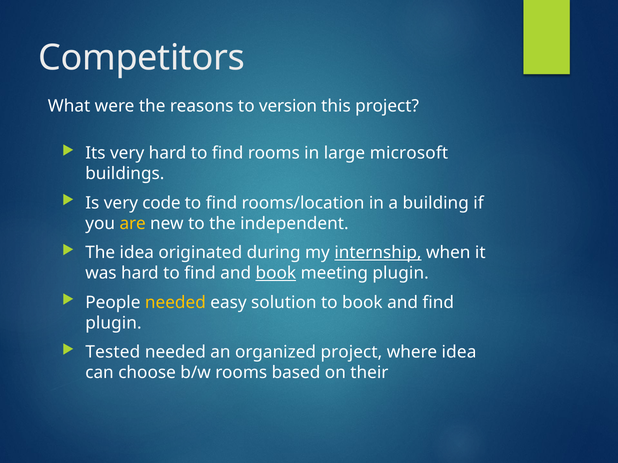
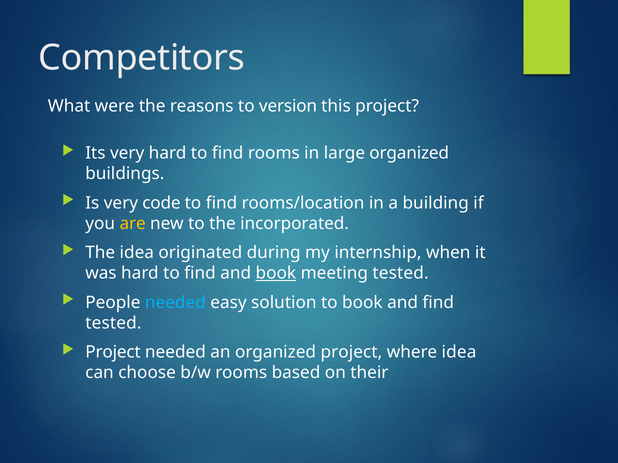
large microsoft: microsoft -> organized
independent: independent -> incorporated
internship underline: present -> none
meeting plugin: plugin -> tested
needed at (175, 303) colour: yellow -> light blue
plugin at (113, 323): plugin -> tested
Tested at (113, 353): Tested -> Project
